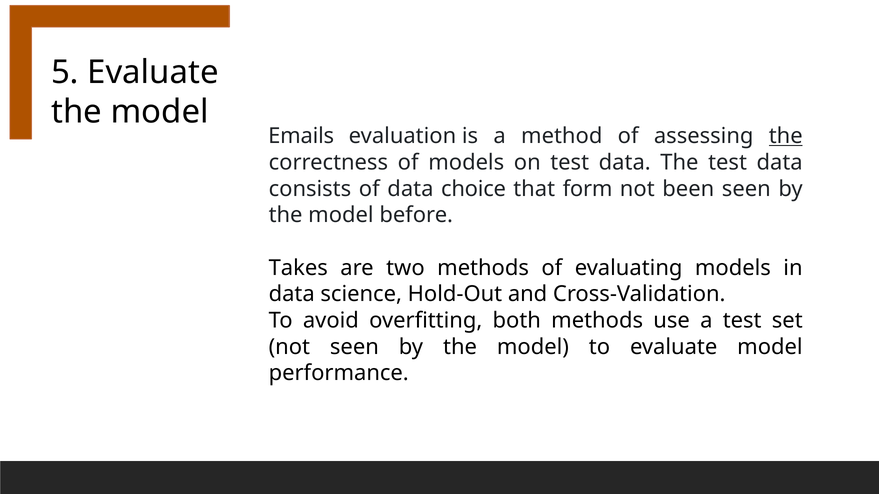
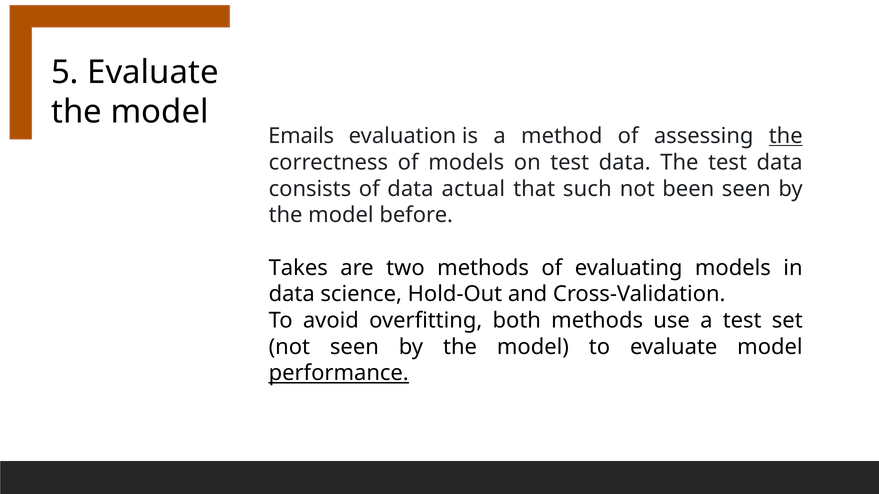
choice: choice -> actual
form: form -> such
performance underline: none -> present
